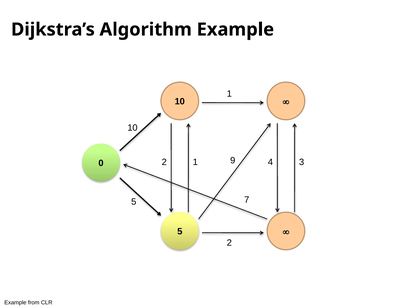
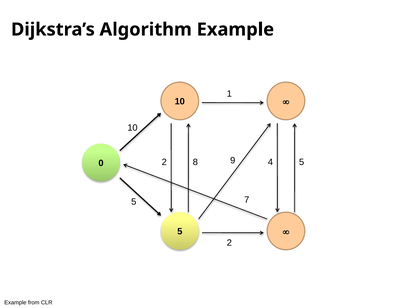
1 at (195, 162): 1 -> 8
4 3: 3 -> 5
